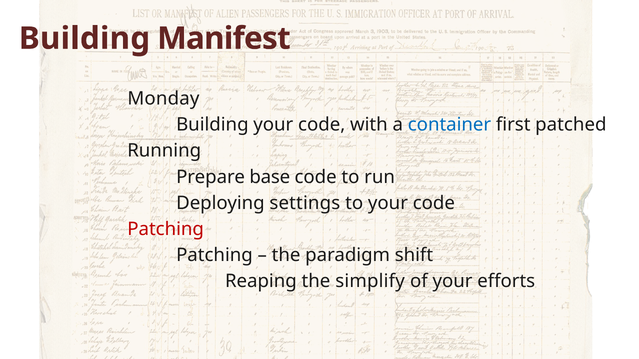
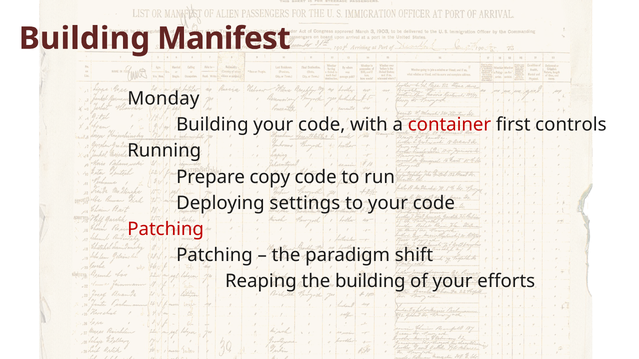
container colour: blue -> red
patched: patched -> controls
base: base -> copy
the simplify: simplify -> building
